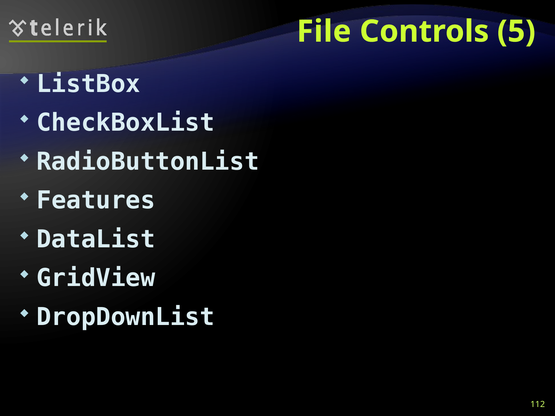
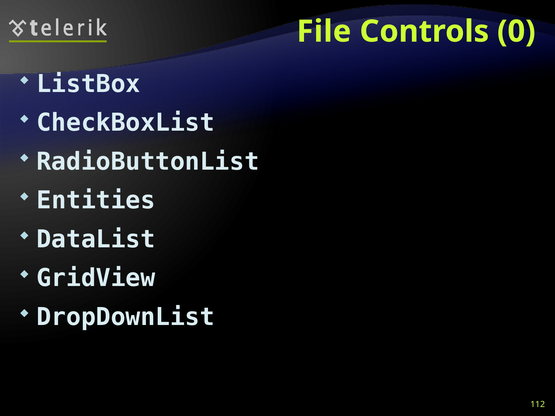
5: 5 -> 0
Features: Features -> Entities
